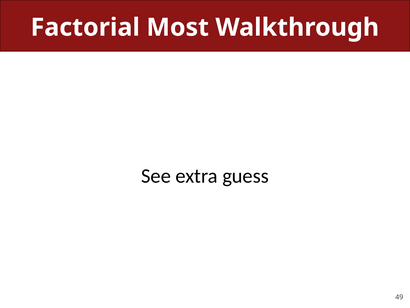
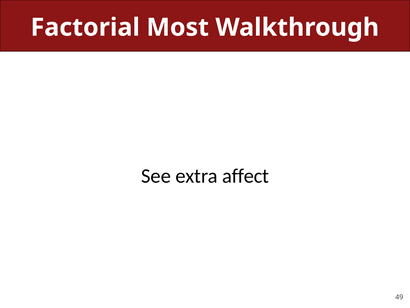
guess: guess -> affect
